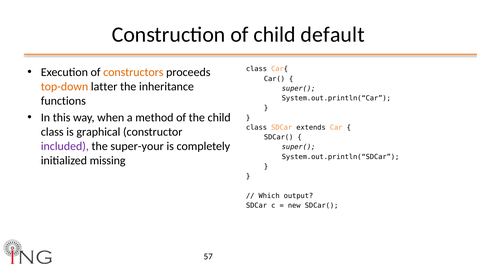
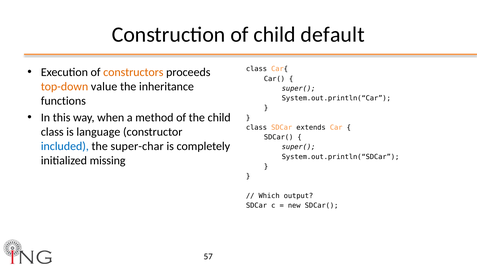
latter: latter -> value
graphical: graphical -> language
included colour: purple -> blue
super-your: super-your -> super-char
